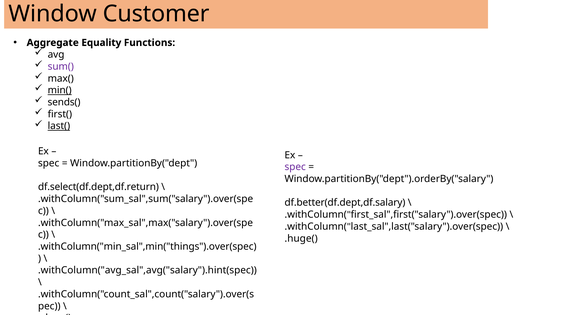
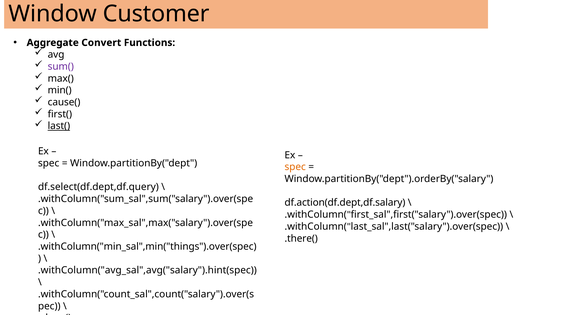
Equality: Equality -> Convert
min( underline: present -> none
sends(: sends( -> cause(
spec at (295, 167) colour: purple -> orange
df.select(df.dept,df.return: df.select(df.dept,df.return -> df.select(df.dept,df.query
df.better(df.dept,df.salary: df.better(df.dept,df.salary -> df.action(df.dept,df.salary
.huge(: .huge( -> .there(
